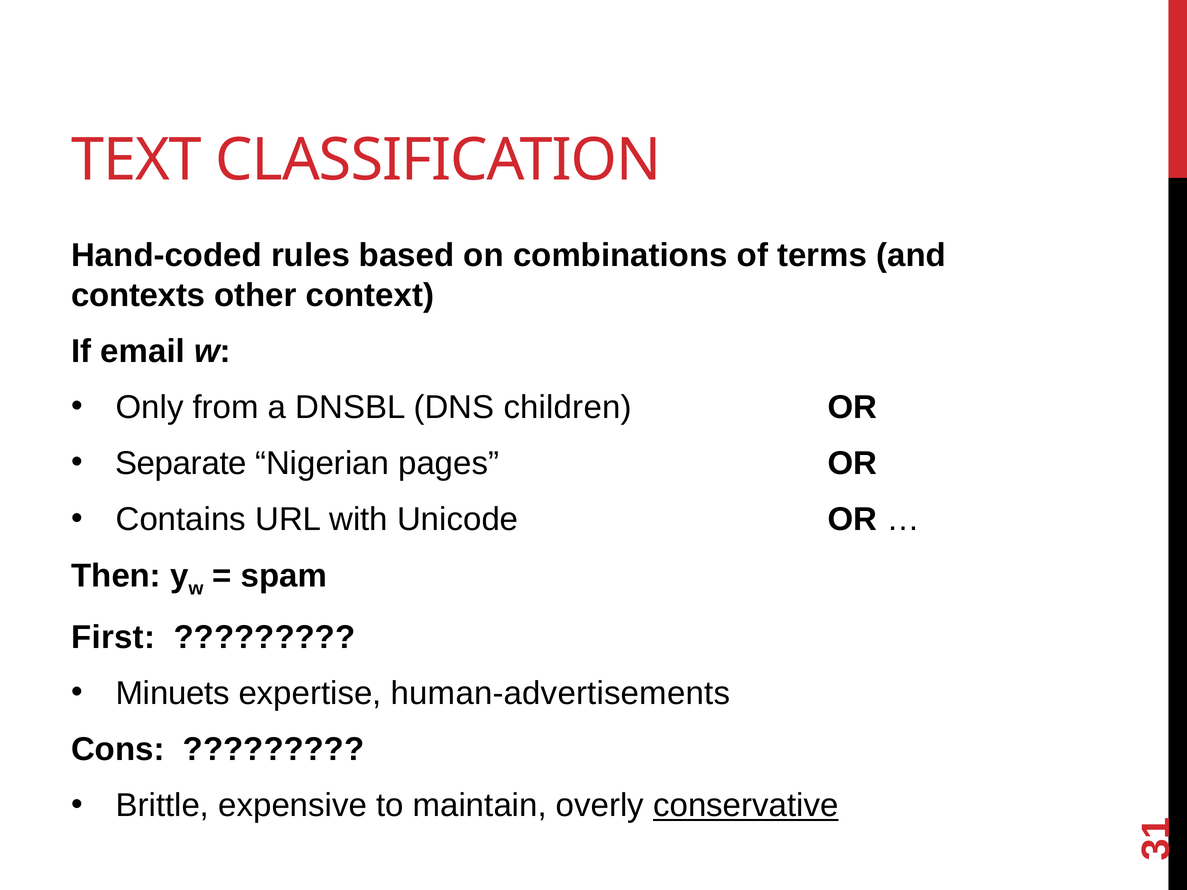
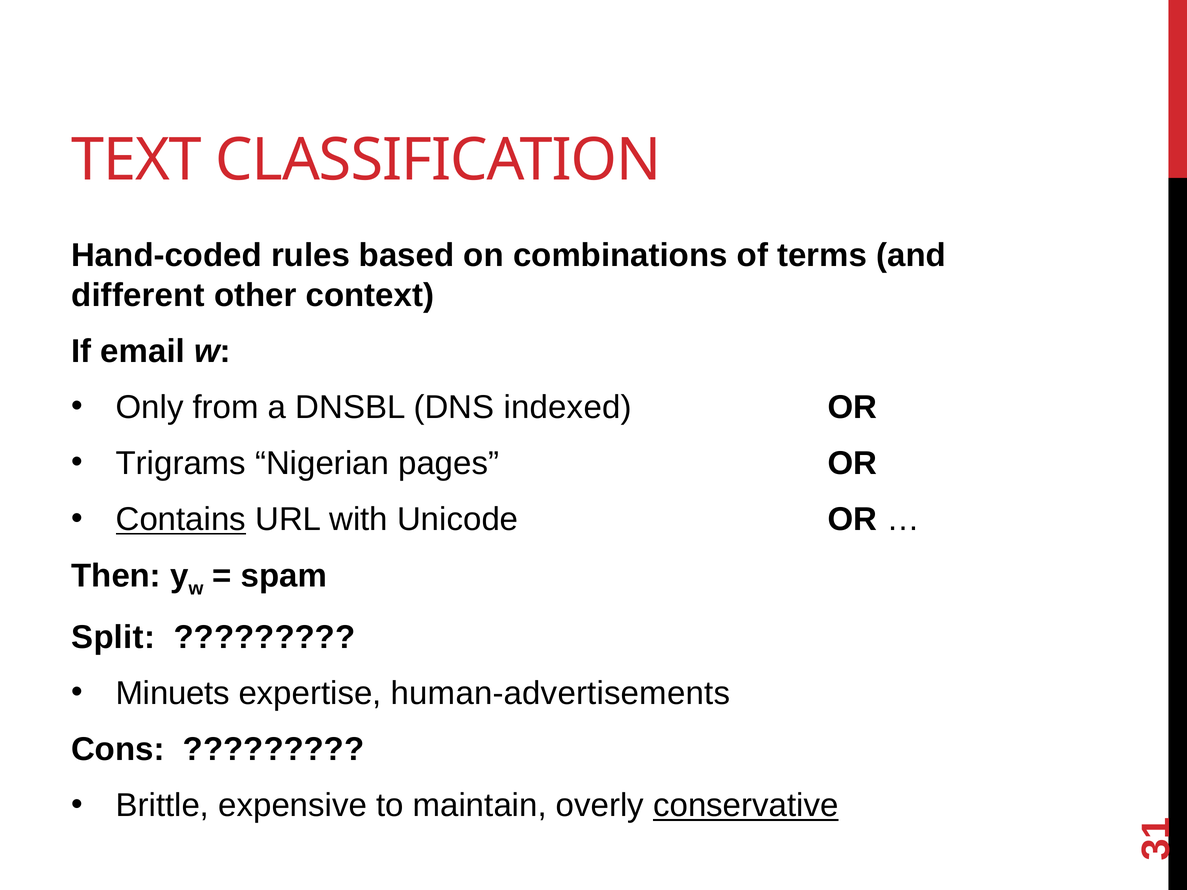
contexts: contexts -> different
children: children -> indexed
Separate: Separate -> Trigrams
Contains underline: none -> present
First: First -> Split
